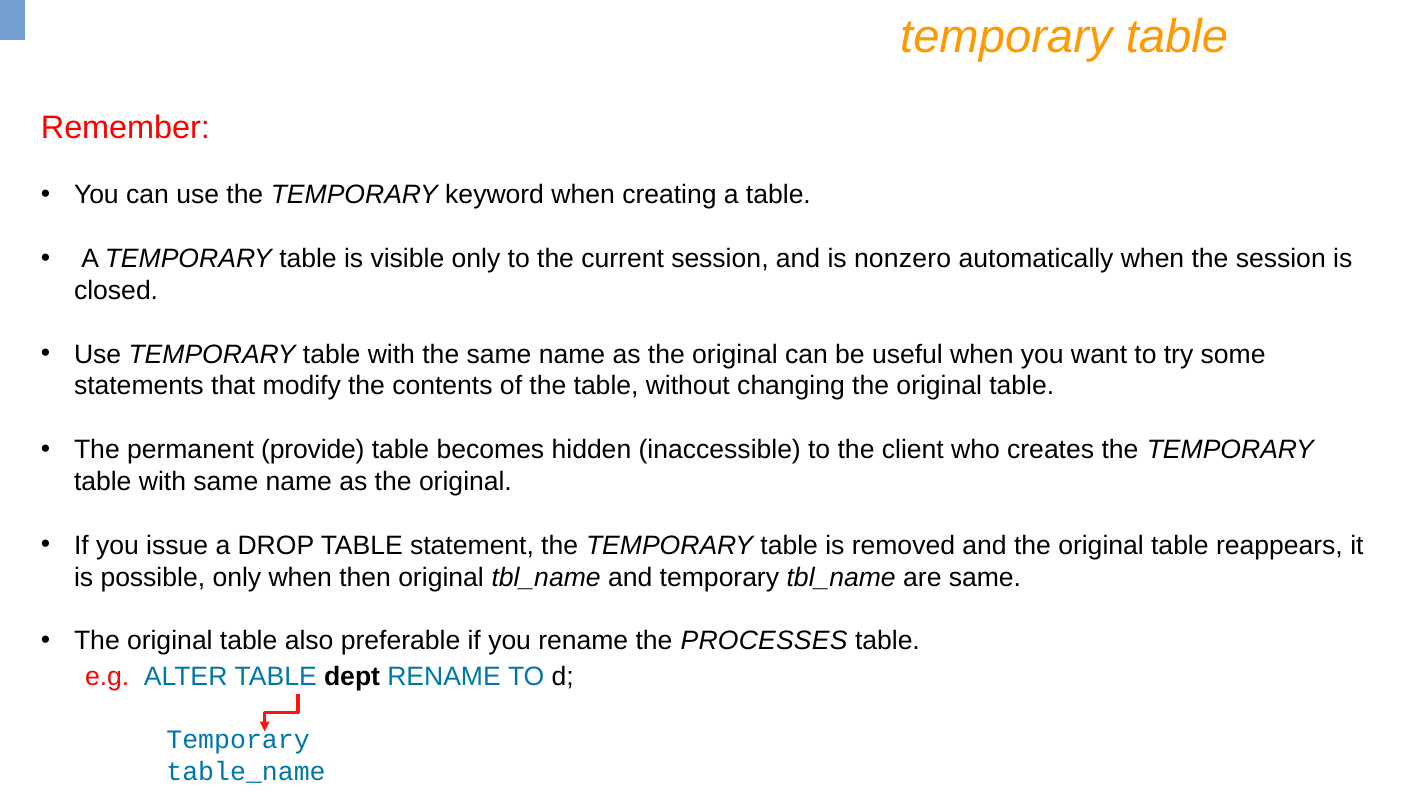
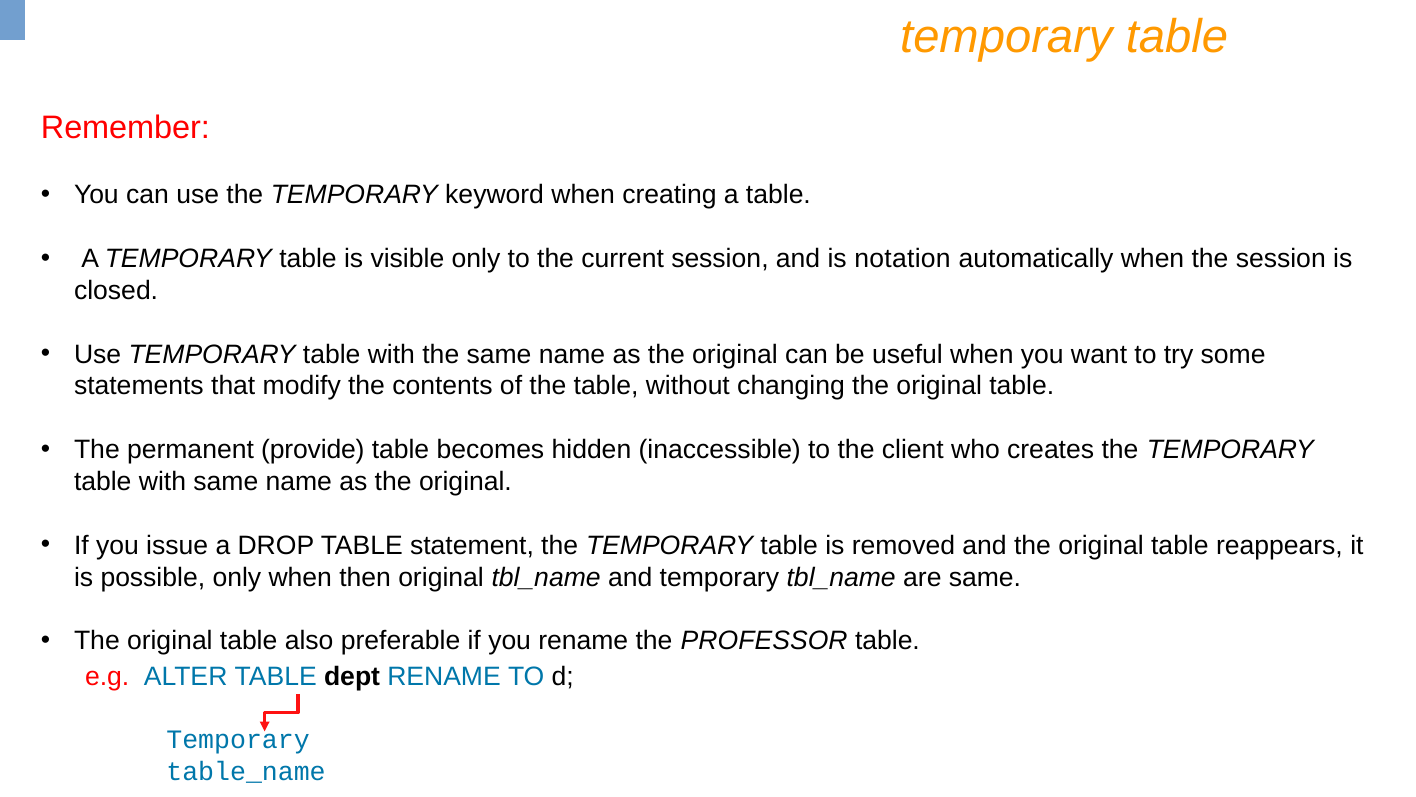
nonzero: nonzero -> notation
PROCESSES: PROCESSES -> PROFESSOR
